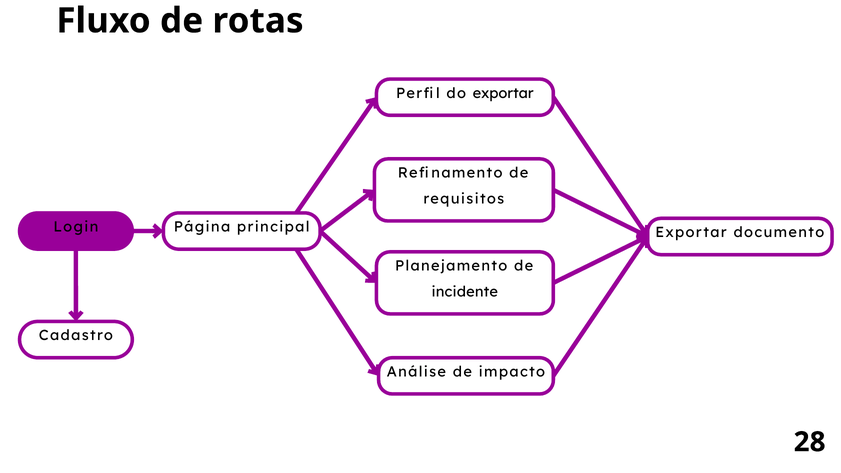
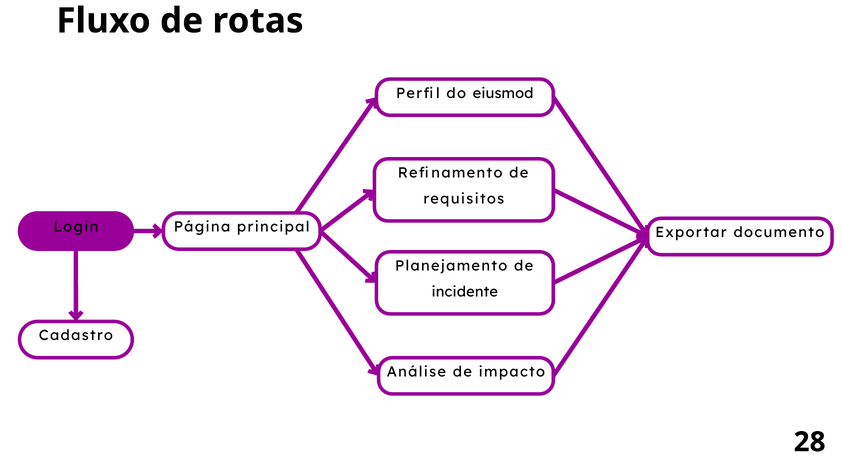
do exportar: exportar -> eiusmod
